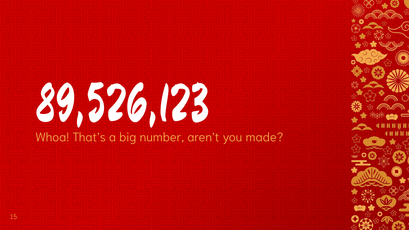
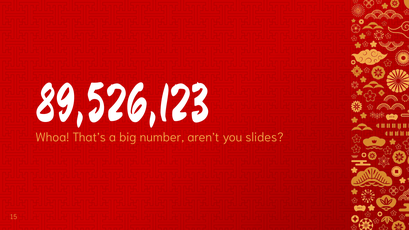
made: made -> slides
